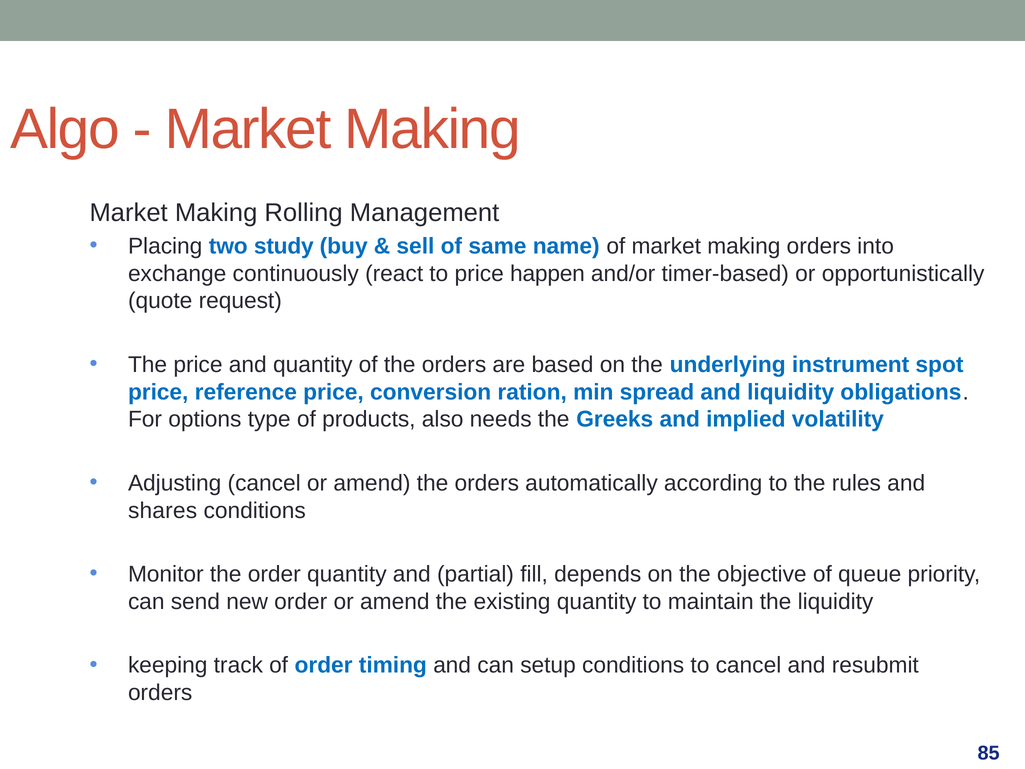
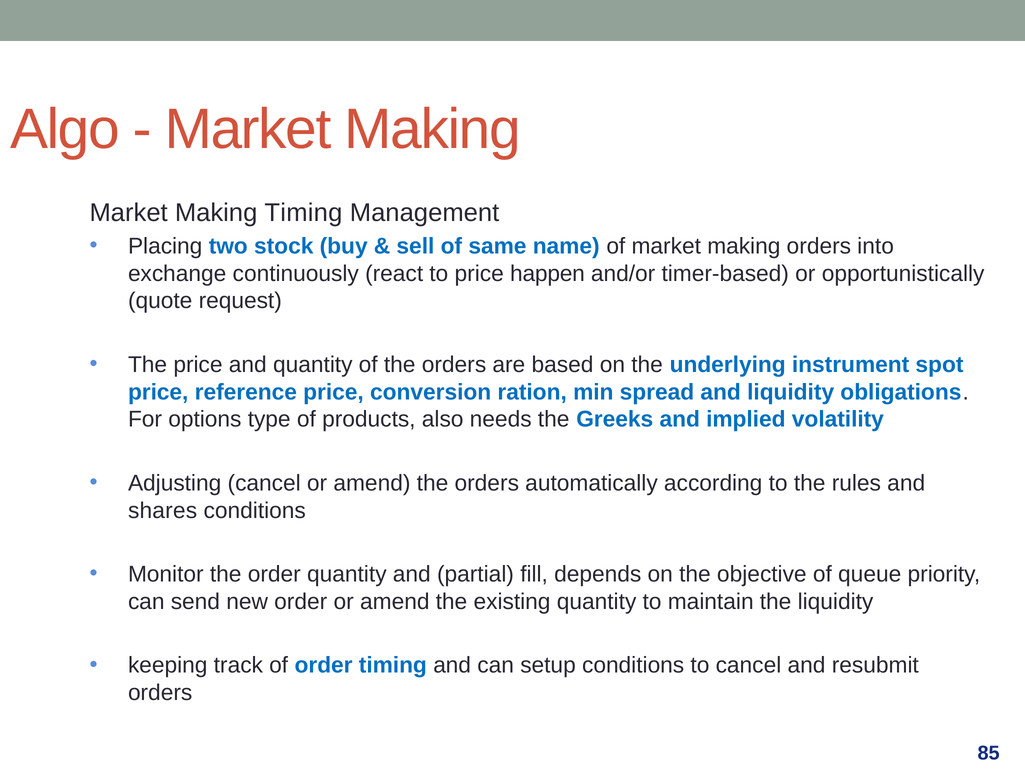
Making Rolling: Rolling -> Timing
study: study -> stock
